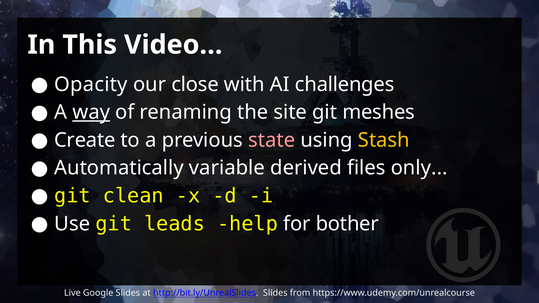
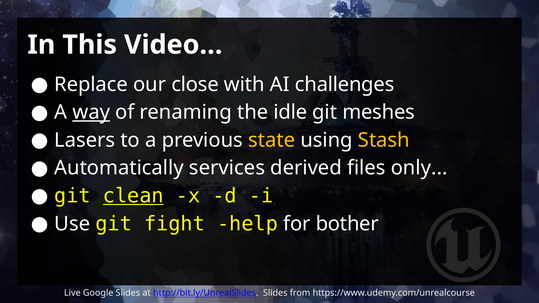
Opacity: Opacity -> Replace
site: site -> idle
Create: Create -> Lasers
state colour: pink -> yellow
variable: variable -> services
clean underline: none -> present
leads: leads -> fight
